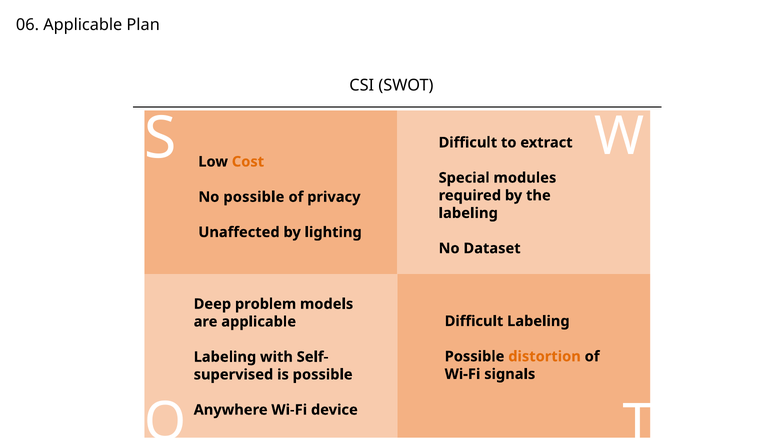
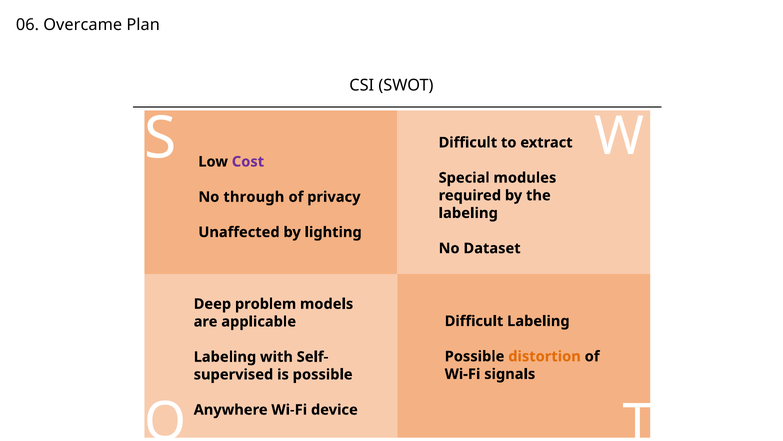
06 Applicable: Applicable -> Overcame
Cost colour: orange -> purple
No possible: possible -> through
